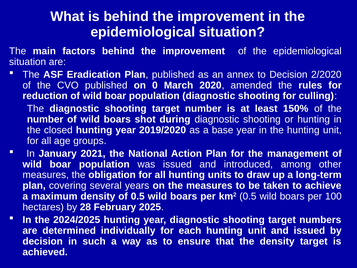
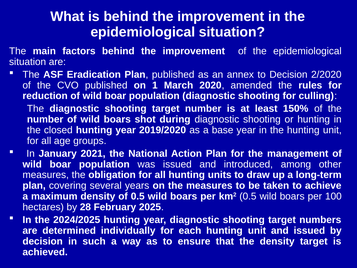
0: 0 -> 1
